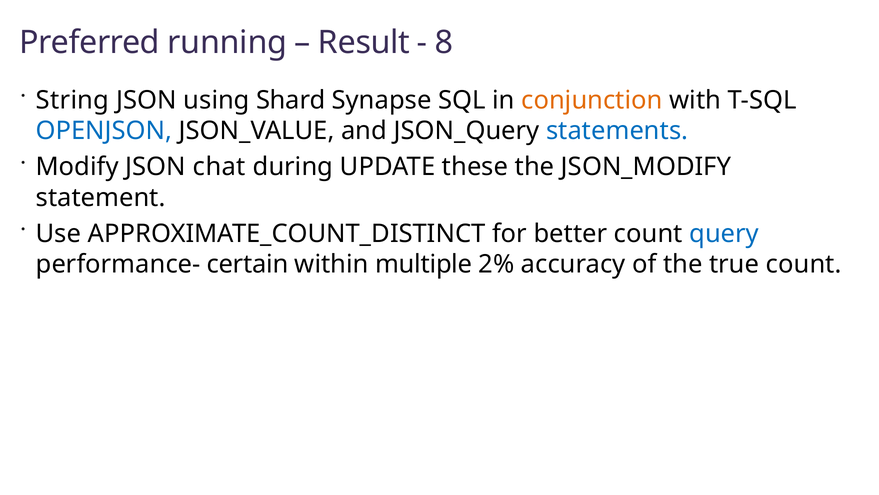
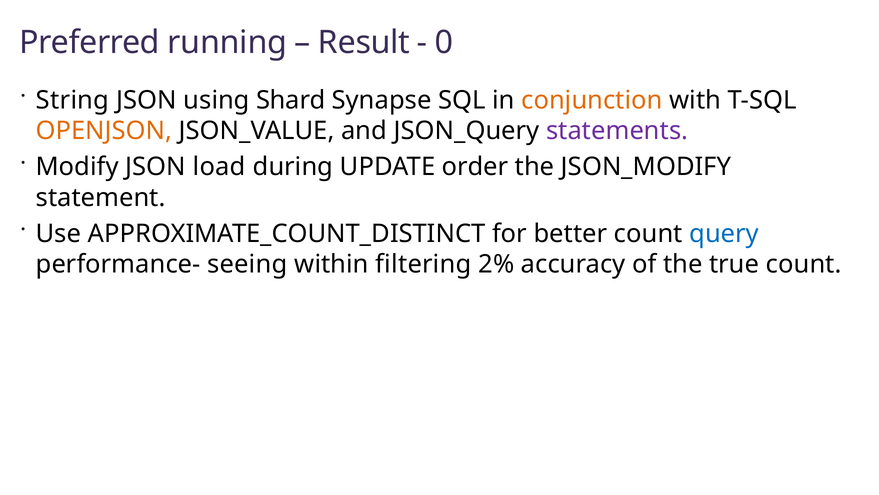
8: 8 -> 0
OPENJSON colour: blue -> orange
statements colour: blue -> purple
chat: chat -> load
these: these -> order
certain: certain -> seeing
multiple: multiple -> filtering
